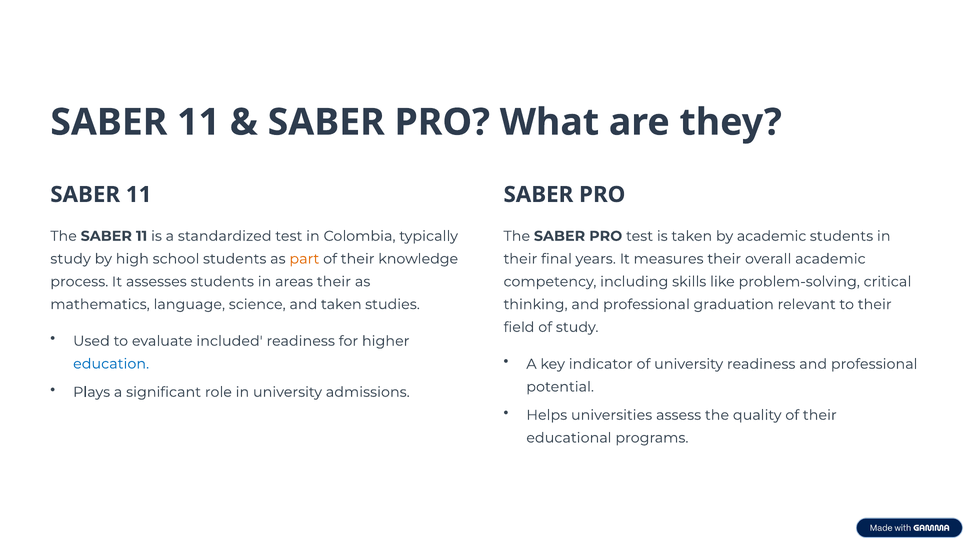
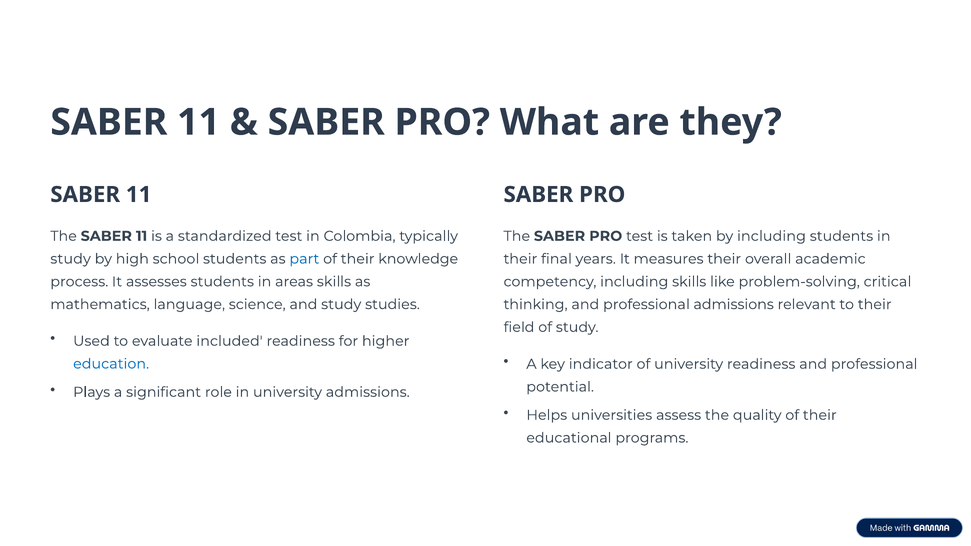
by academic: academic -> including
part colour: orange -> blue
areas their: their -> skills
and taken: taken -> study
professional graduation: graduation -> admissions
